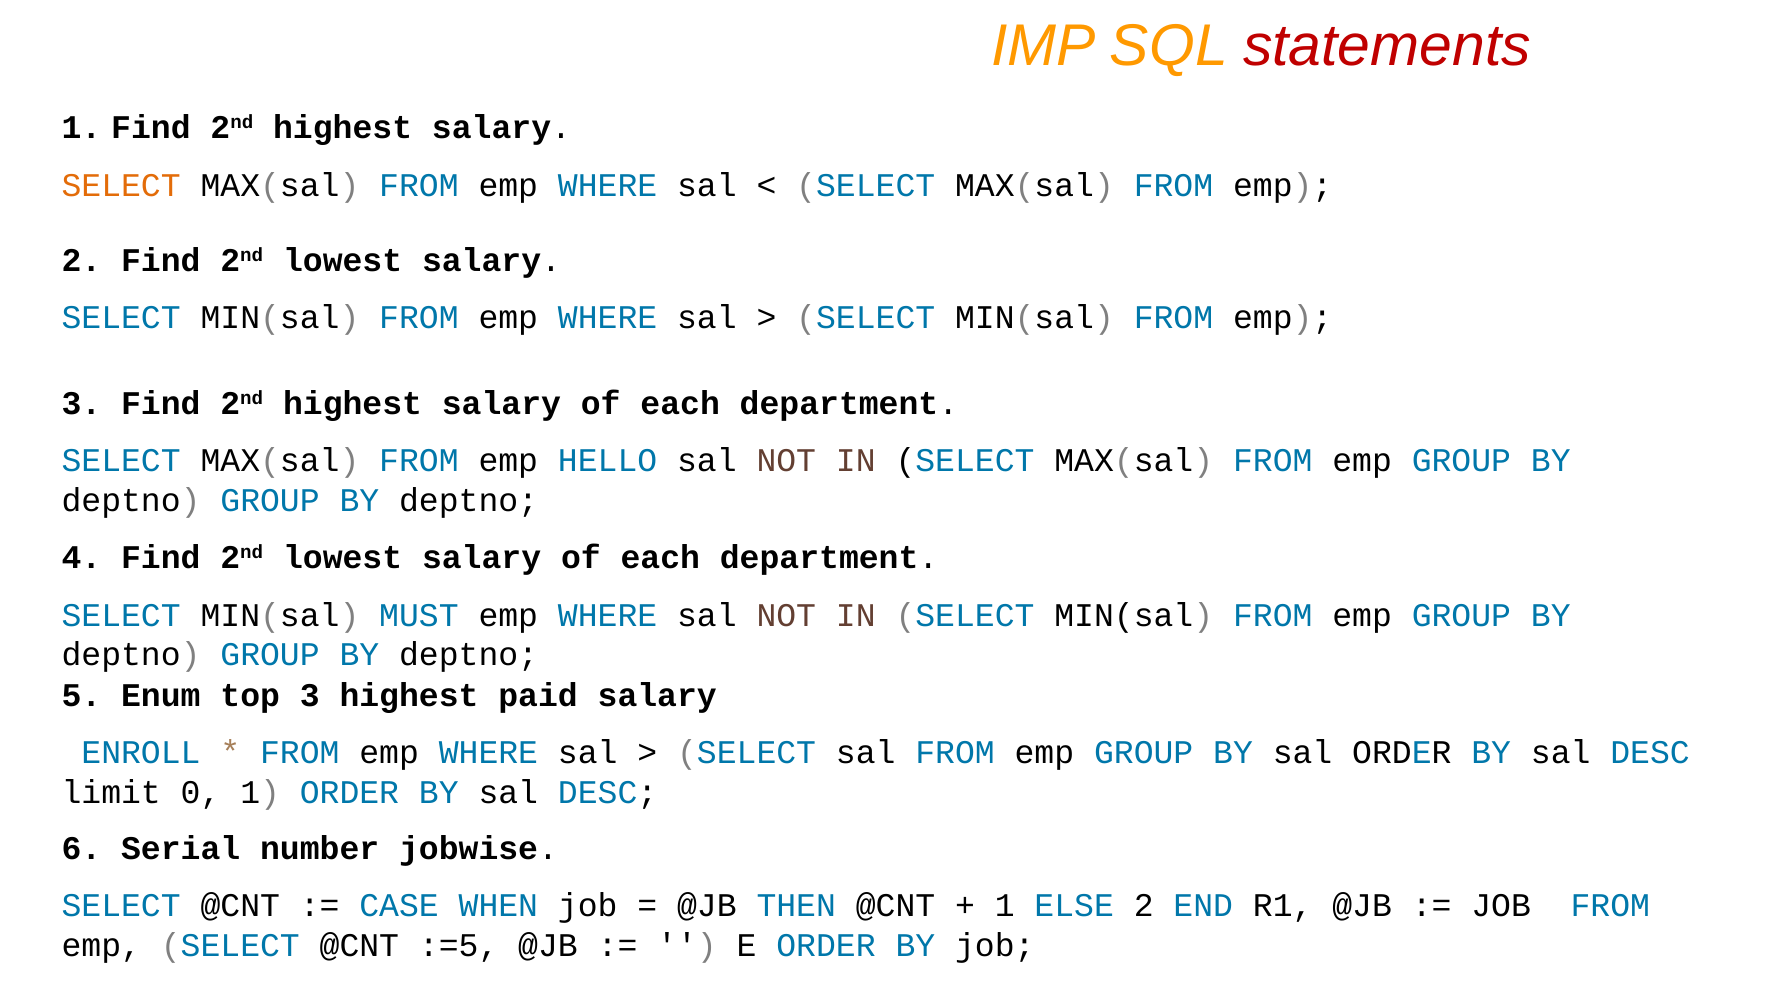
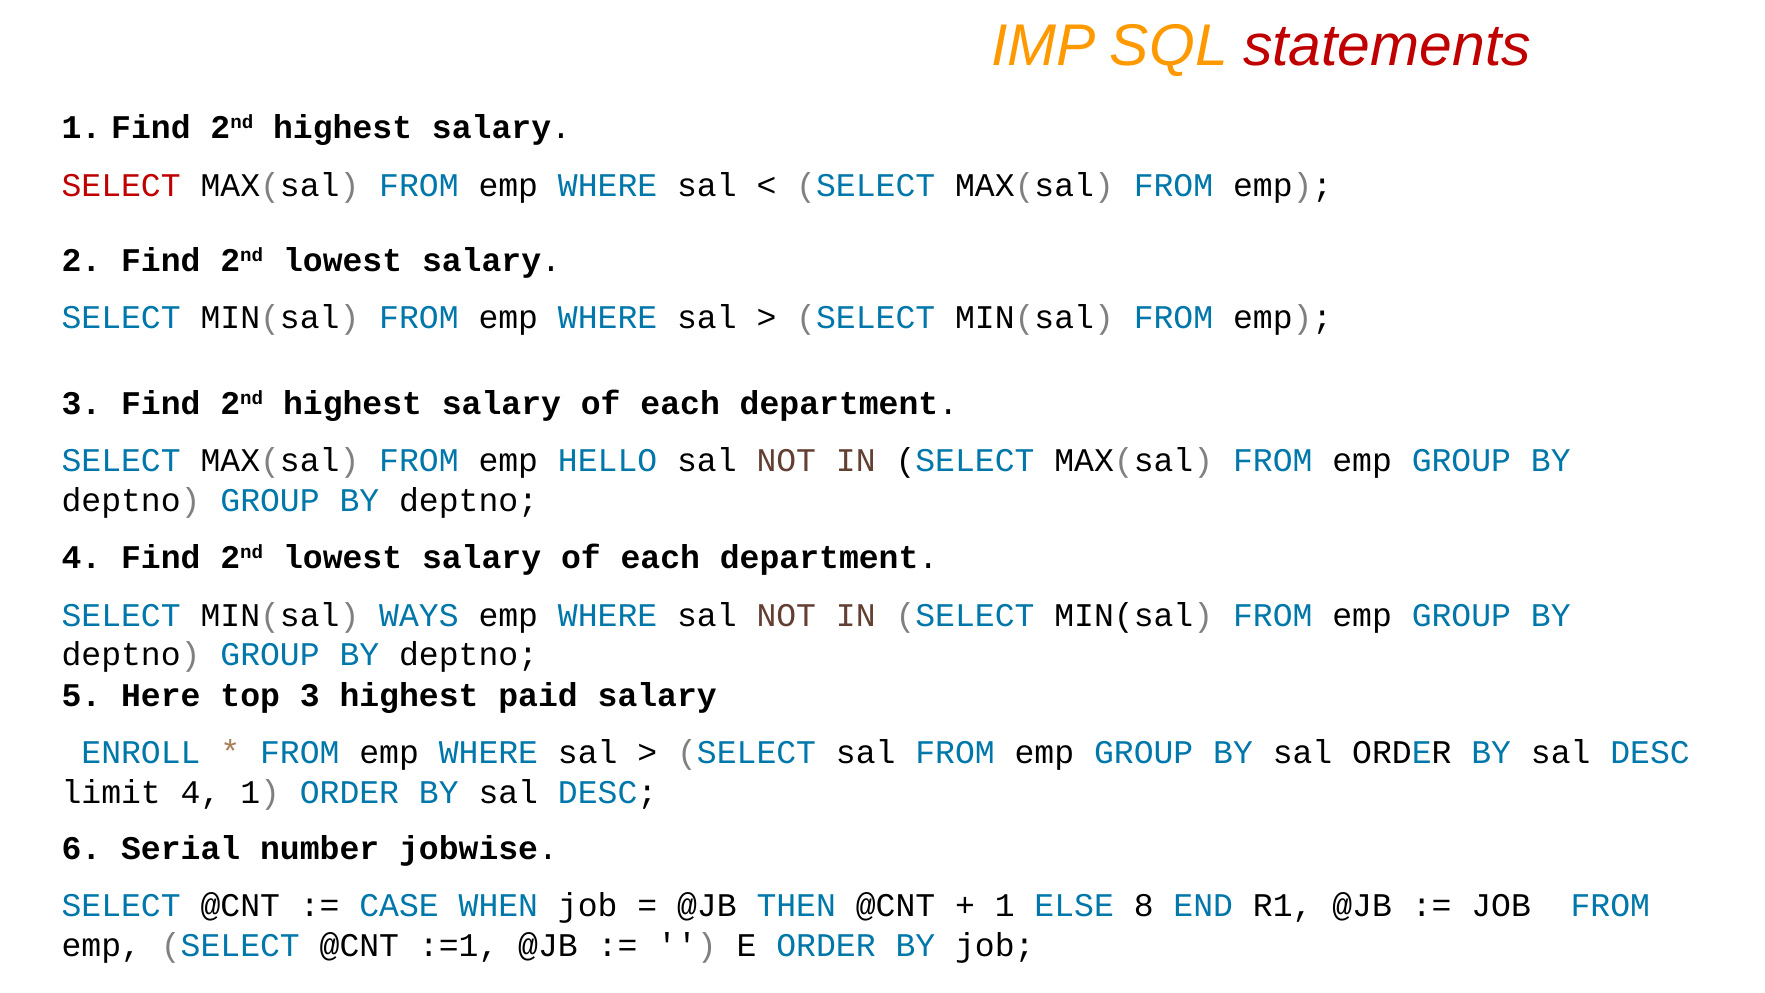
SELECT at (121, 185) colour: orange -> red
MUST: MUST -> WAYS
Enum: Enum -> Here
limit 0: 0 -> 4
ELSE 2: 2 -> 8
:=5: :=5 -> :=1
